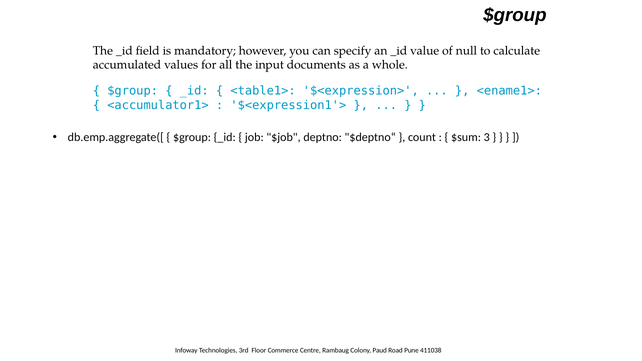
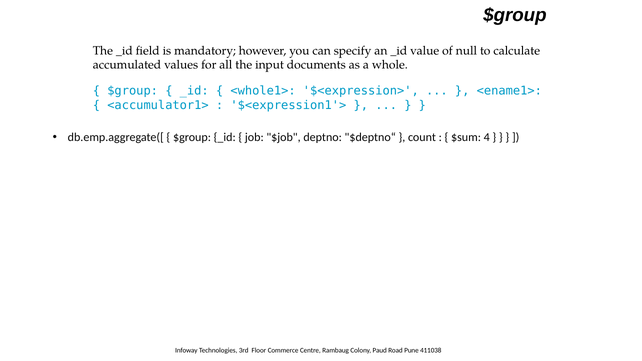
<table1>: <table1> -> <whole1>
3: 3 -> 4
